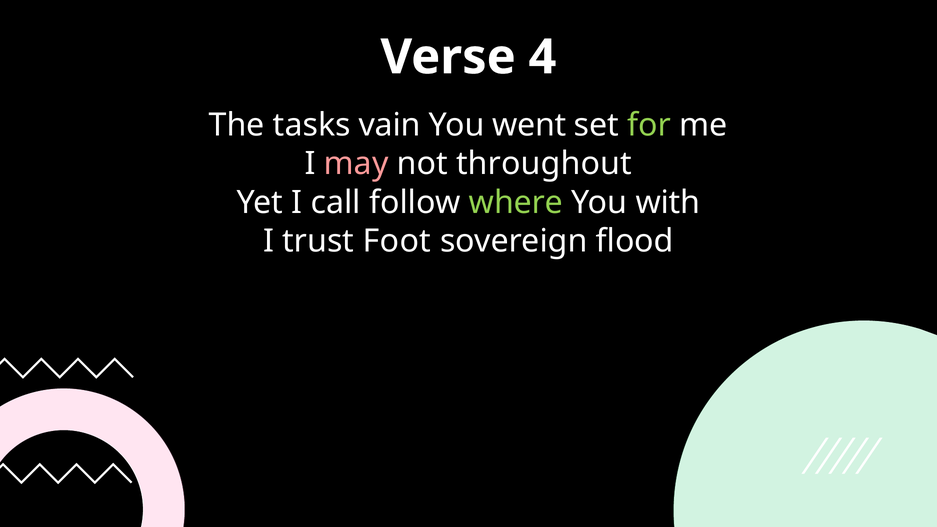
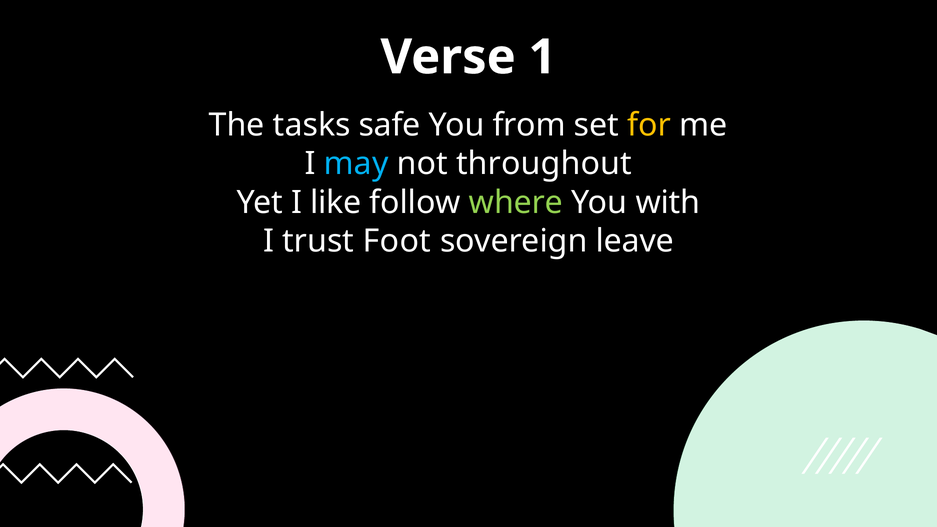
4: 4 -> 1
vain: vain -> safe
went: went -> from
for colour: light green -> yellow
may colour: pink -> light blue
call: call -> like
flood: flood -> leave
